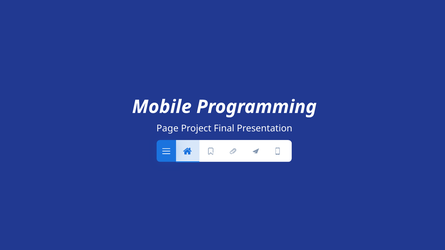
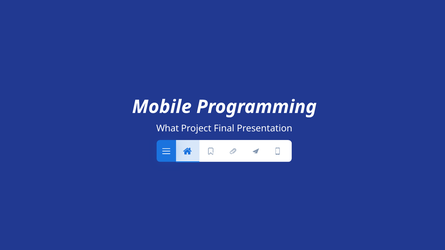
Page: Page -> What
